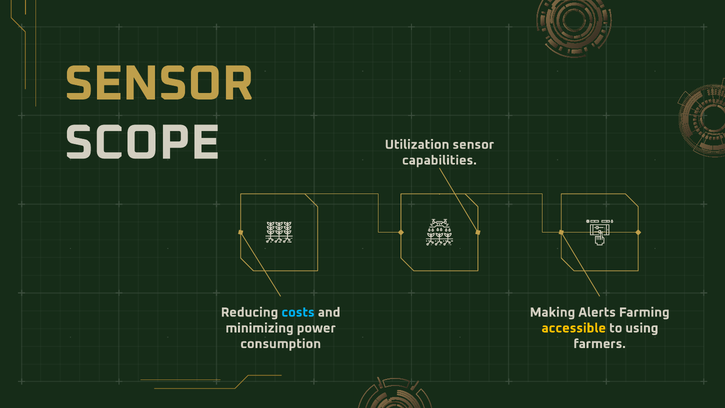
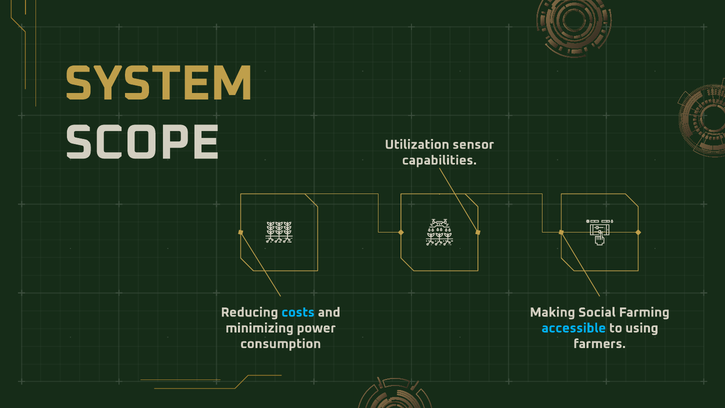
SENSOR at (159, 83): SENSOR -> SYSTEM
Alerts: Alerts -> Social
accessible colour: yellow -> light blue
